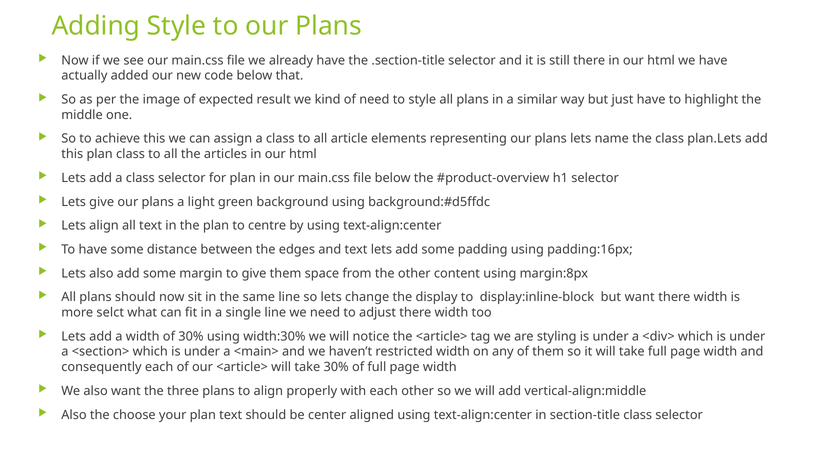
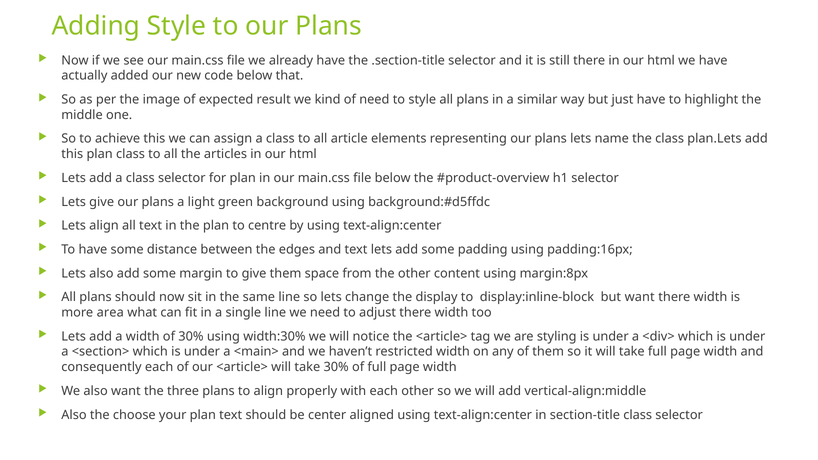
selct: selct -> area
